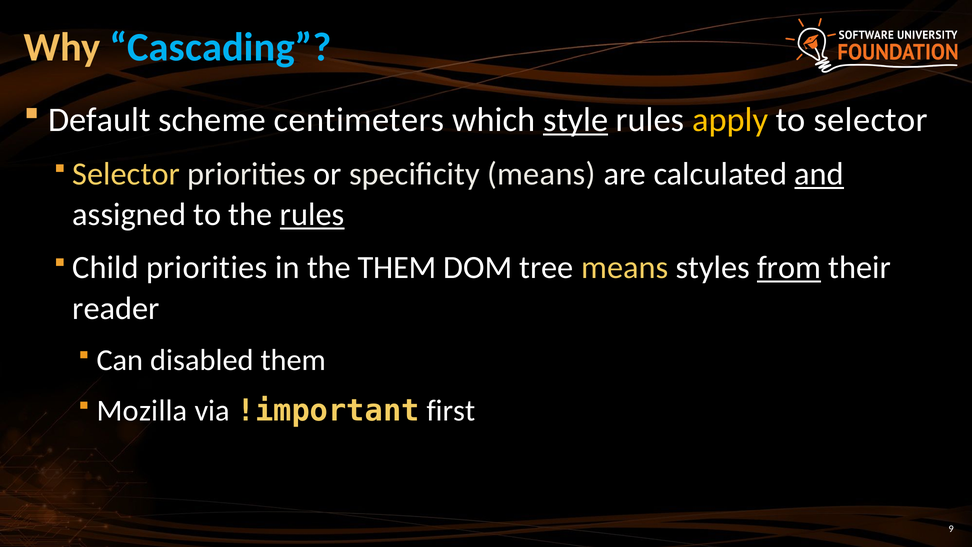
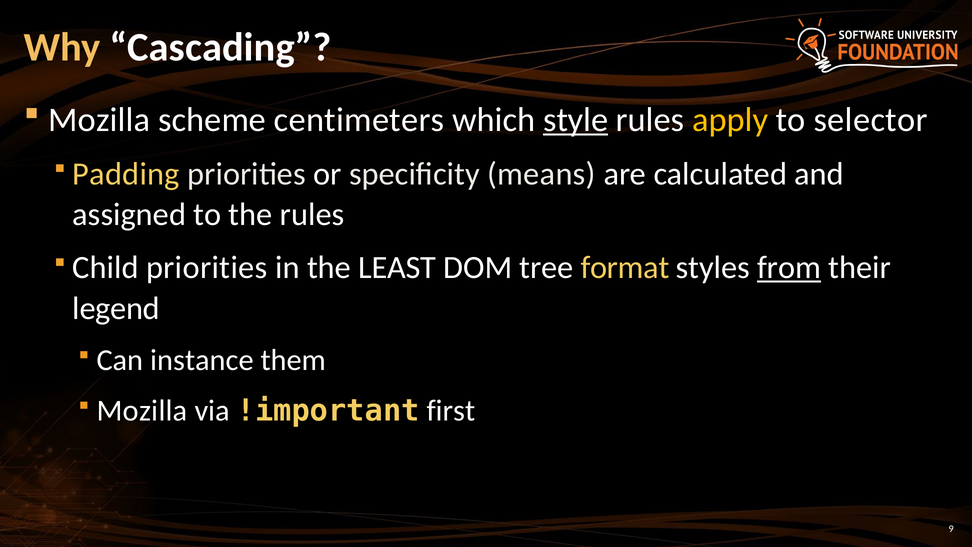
Cascading colour: light blue -> white
Default at (99, 120): Default -> Mozilla
Selector at (126, 174): Selector -> Padding
and underline: present -> none
rules at (312, 215) underline: present -> none
the THEM: THEM -> LEAST
tree means: means -> format
reader: reader -> legend
disabled: disabled -> instance
